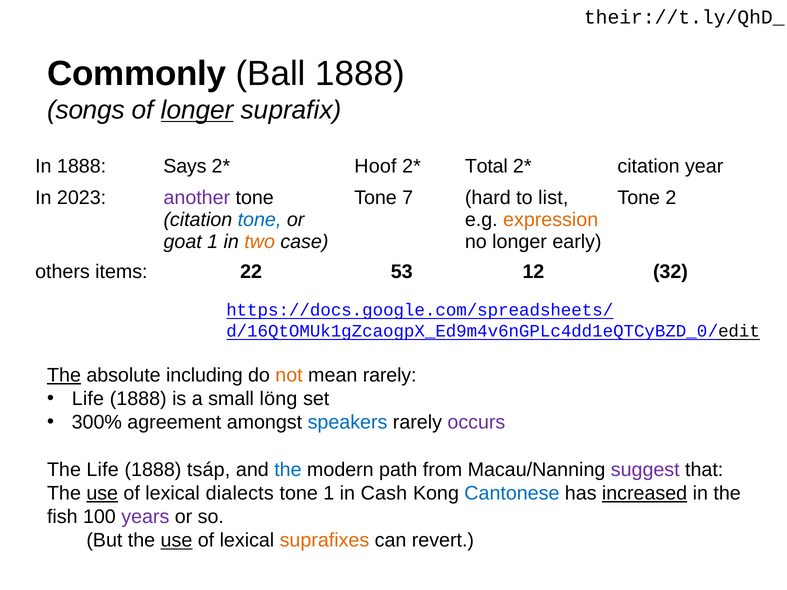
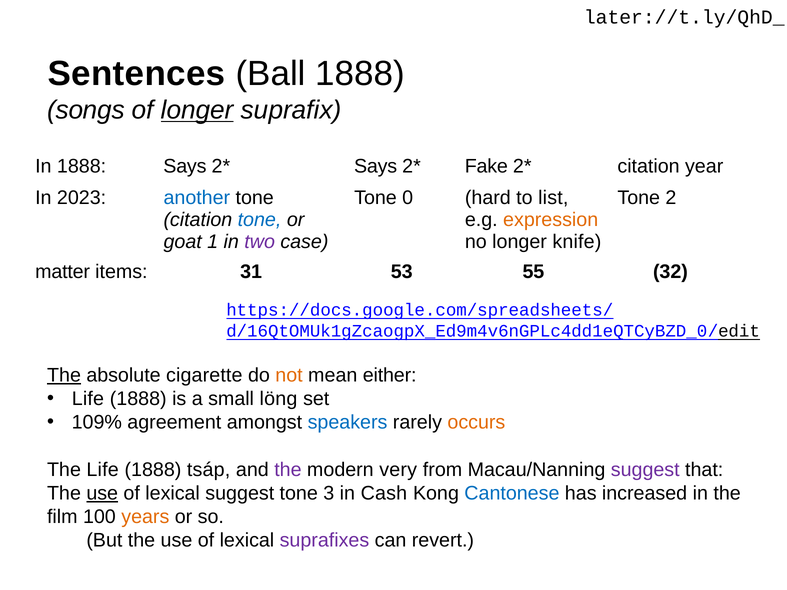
their://t.ly/QhD_: their://t.ly/QhD_ -> later://t.ly/QhD_
Commonly: Commonly -> Sentences
Hoof at (375, 166): Hoof -> Says
Total: Total -> Fake
another colour: purple -> blue
7: 7 -> 0
two colour: orange -> purple
early: early -> knife
others: others -> matter
22: 22 -> 31
12: 12 -> 55
including: including -> cigarette
mean rarely: rarely -> either
300%: 300% -> 109%
occurs colour: purple -> orange
the at (288, 470) colour: blue -> purple
path: path -> very
lexical dialects: dialects -> suggest
tone 1: 1 -> 3
increased underline: present -> none
fish: fish -> film
years colour: purple -> orange
use at (176, 541) underline: present -> none
suprafixes colour: orange -> purple
